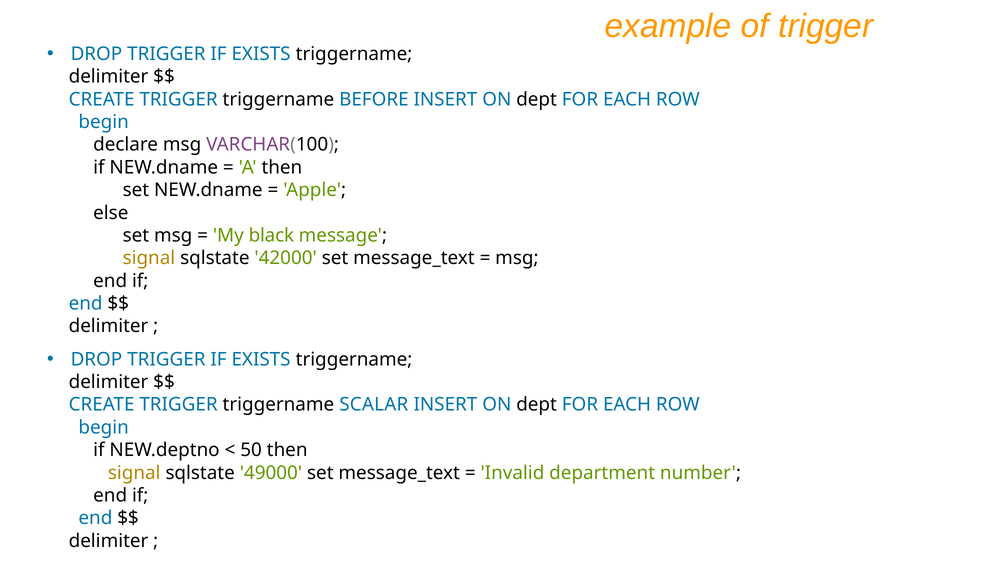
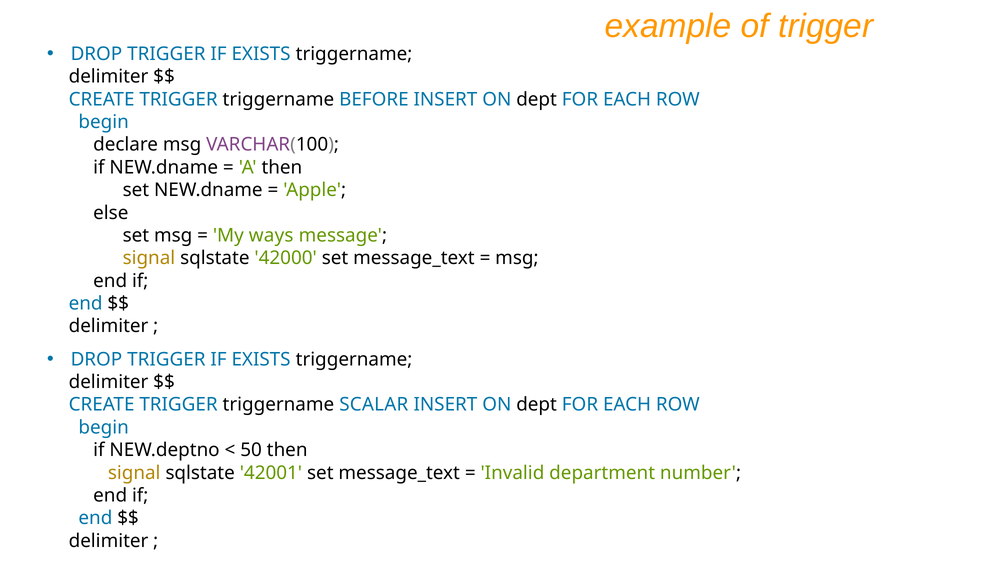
black: black -> ways
49000: 49000 -> 42001
